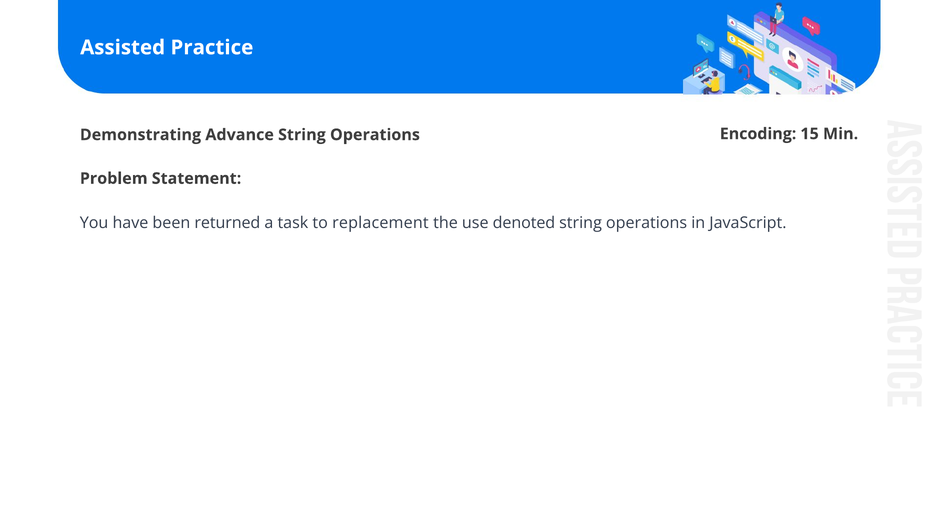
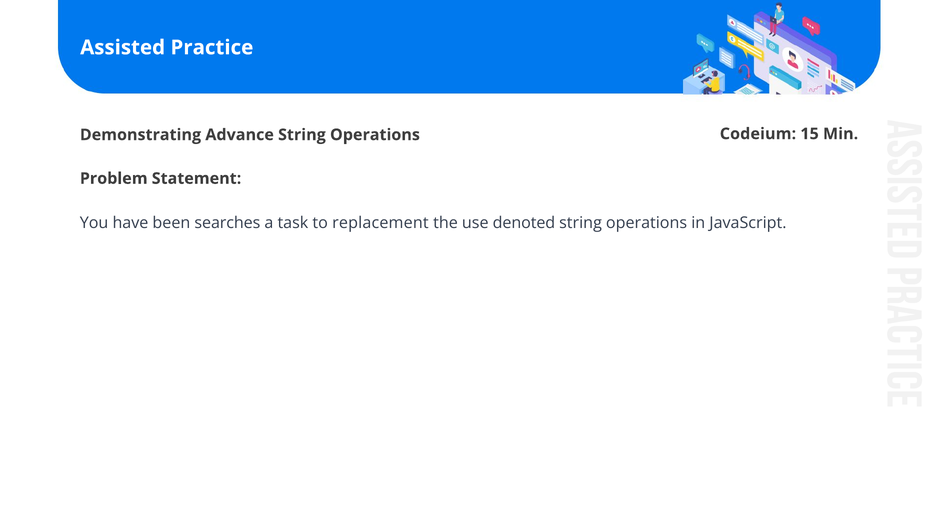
Encoding: Encoding -> Codeium
returned: returned -> searches
